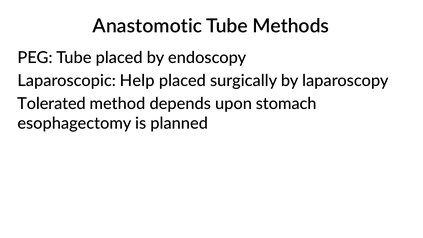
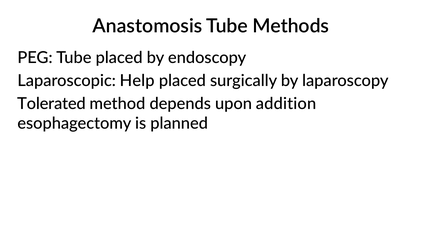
Anastomotic: Anastomotic -> Anastomosis
stomach: stomach -> addition
